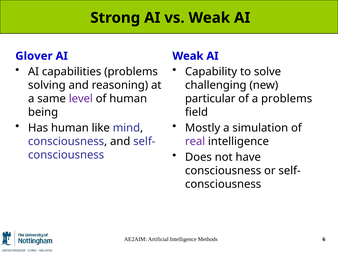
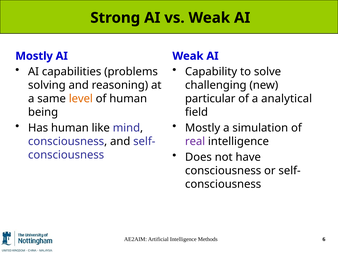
Glover at (34, 56): Glover -> Mostly
level colour: purple -> orange
a problems: problems -> analytical
